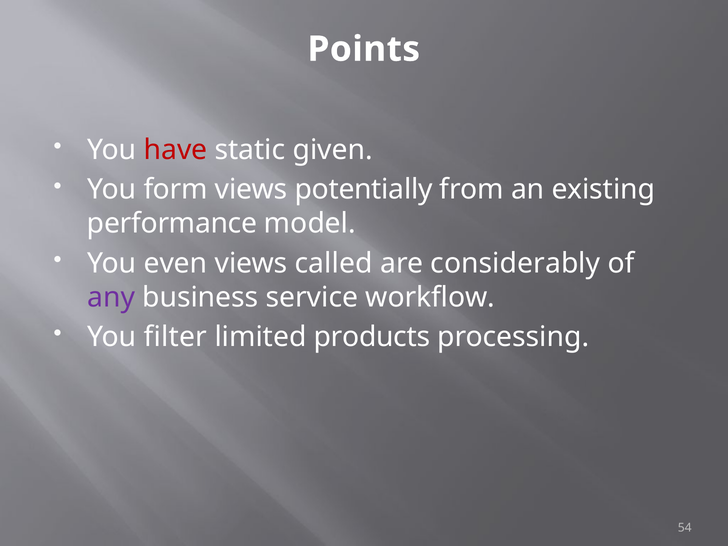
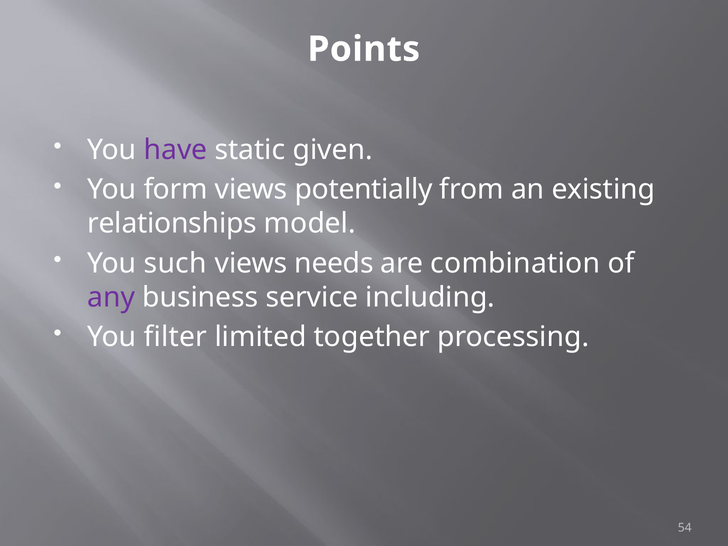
have colour: red -> purple
performance: performance -> relationships
even: even -> such
called: called -> needs
considerably: considerably -> combination
workflow: workflow -> including
products: products -> together
